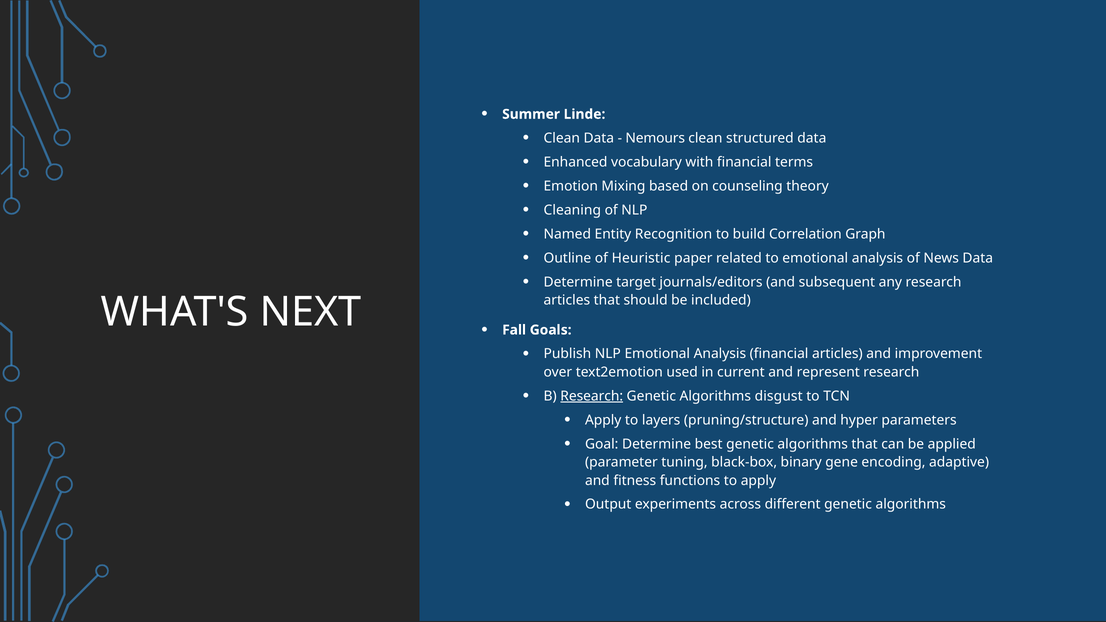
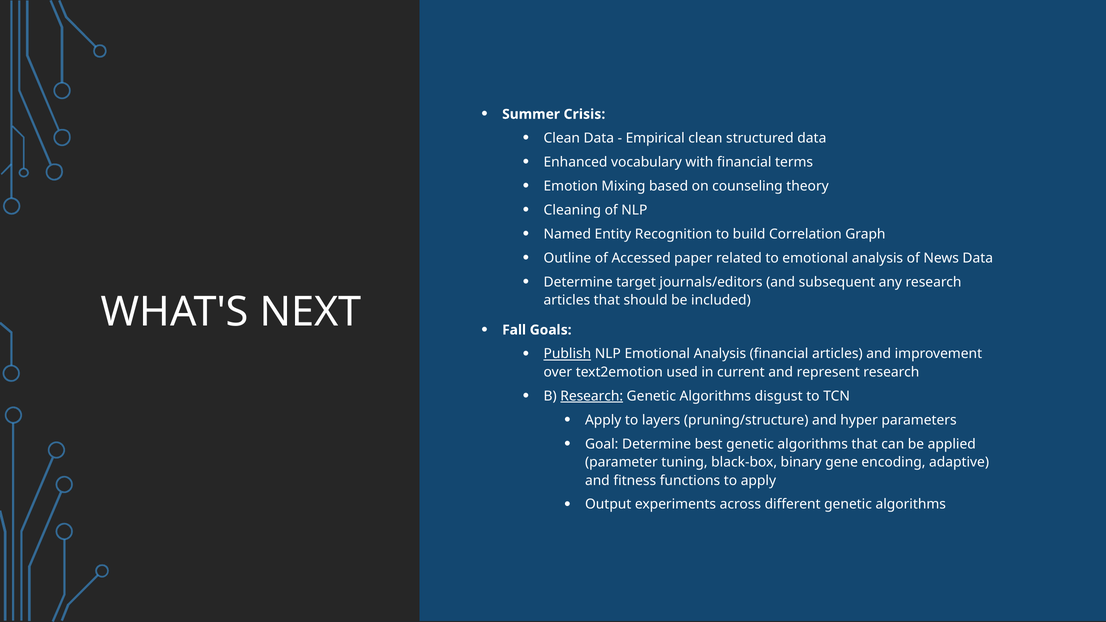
Linde: Linde -> Crisis
Nemours: Nemours -> Empirical
Heuristic: Heuristic -> Accessed
Publish underline: none -> present
